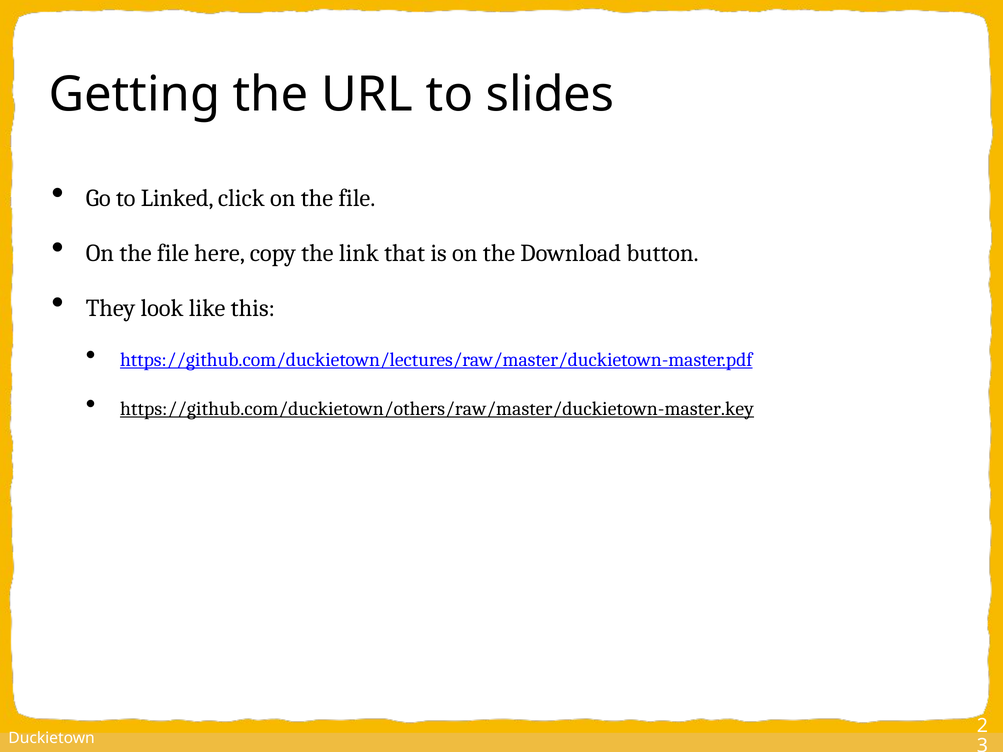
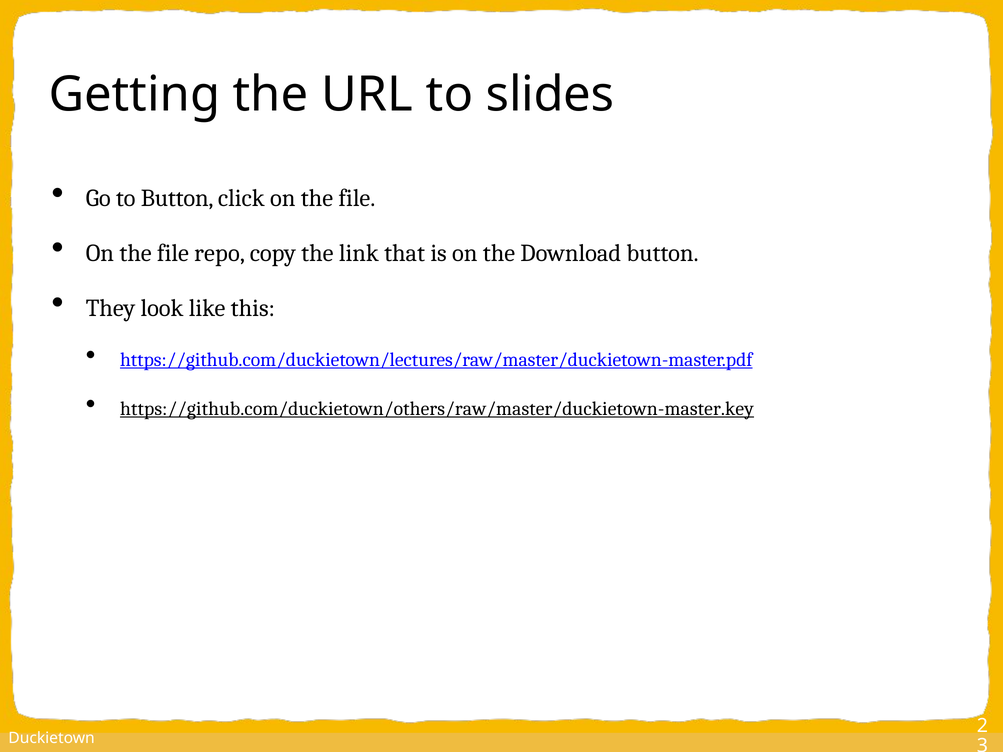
to Linked: Linked -> Button
here: here -> repo
